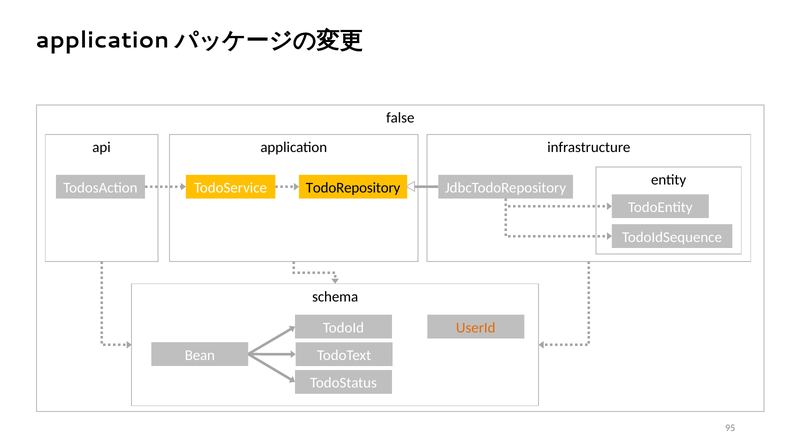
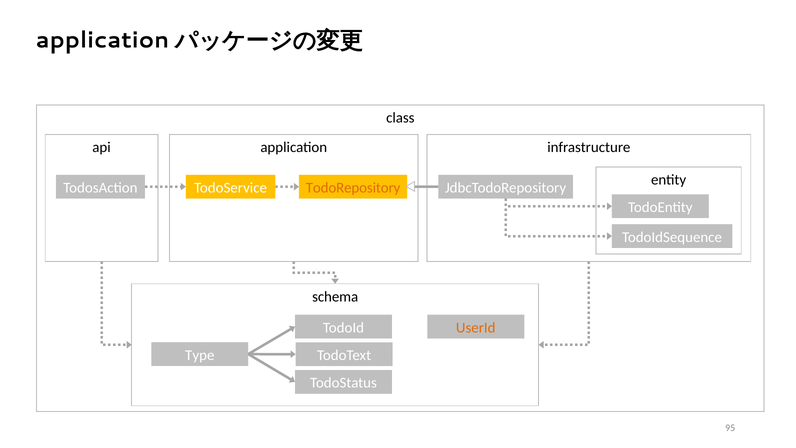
false: false -> class
TodoRepository colour: black -> orange
Bean: Bean -> Type
